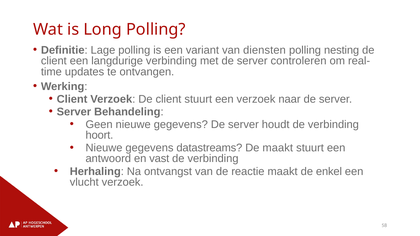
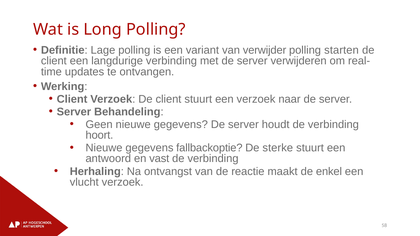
diensten: diensten -> verwijder
nesting: nesting -> starten
controleren: controleren -> verwijderen
datastreams: datastreams -> fallbackoptie
De maakt: maakt -> sterke
